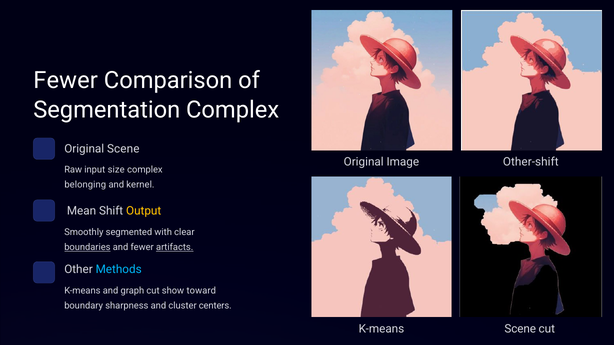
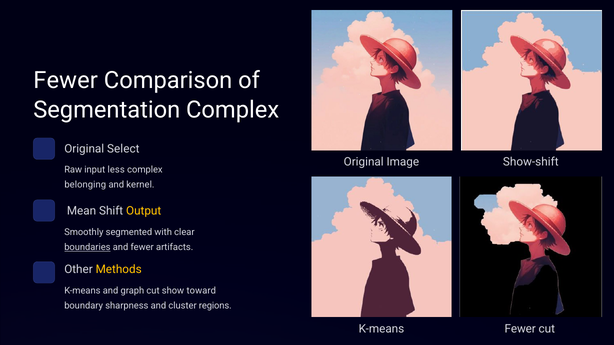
Original Scene: Scene -> Select
Other-shift: Other-shift -> Show-shift
size: size -> less
artifacts underline: present -> none
Methods colour: light blue -> yellow
centers: centers -> regions
K-means Scene: Scene -> Fewer
